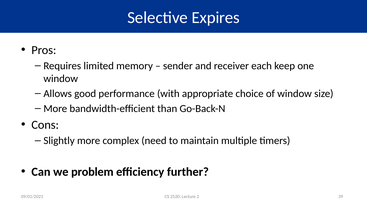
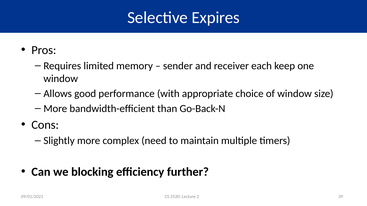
problem: problem -> blocking
